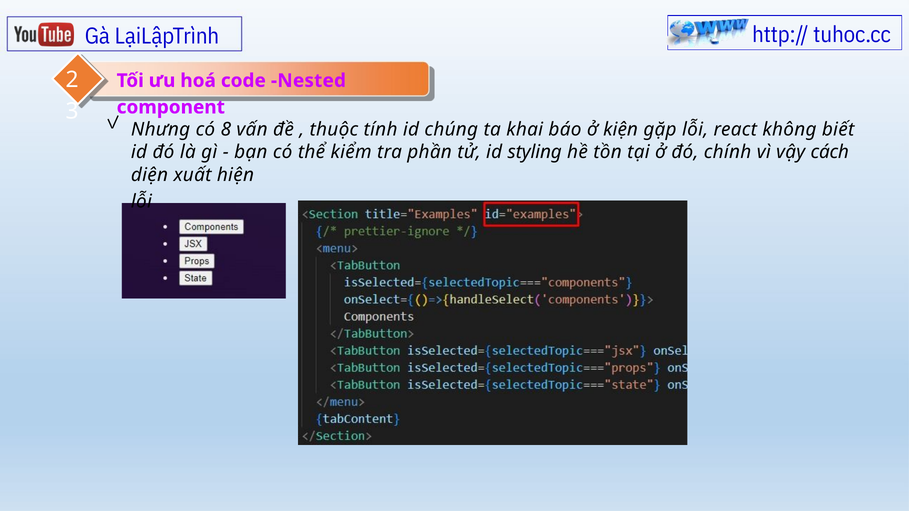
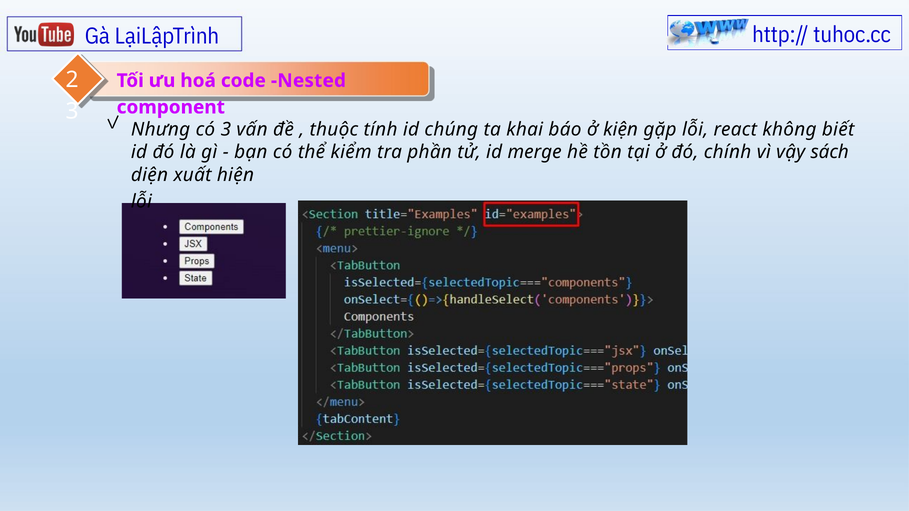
có 8: 8 -> 3
styling: styling -> merge
cách: cách -> sách
